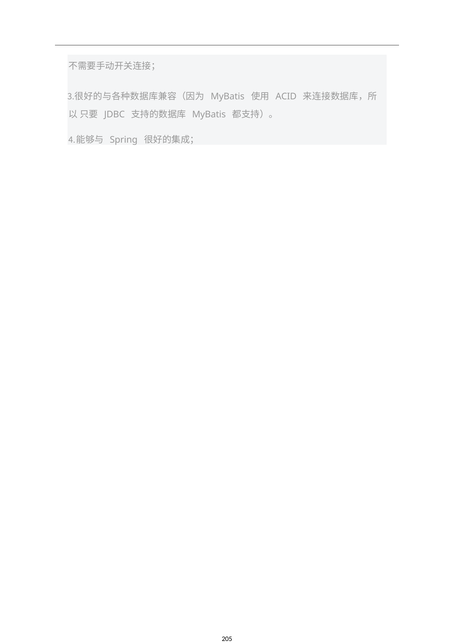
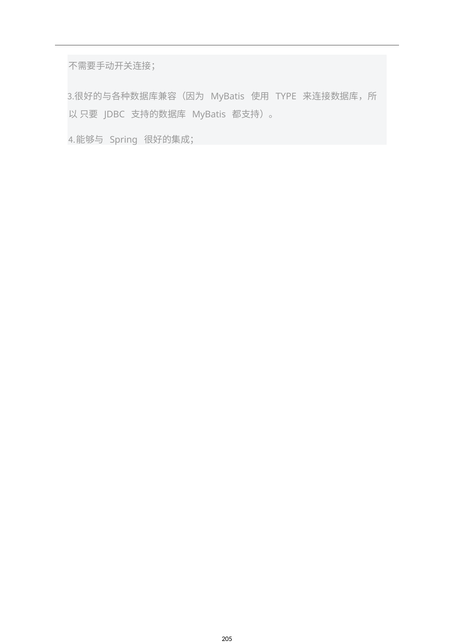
ACID: ACID -> TYPE
